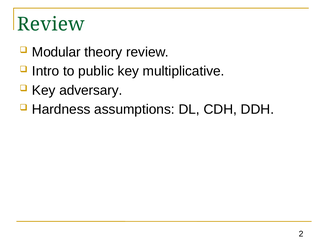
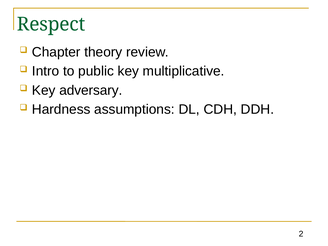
Review at (51, 24): Review -> Respect
Modular: Modular -> Chapter
